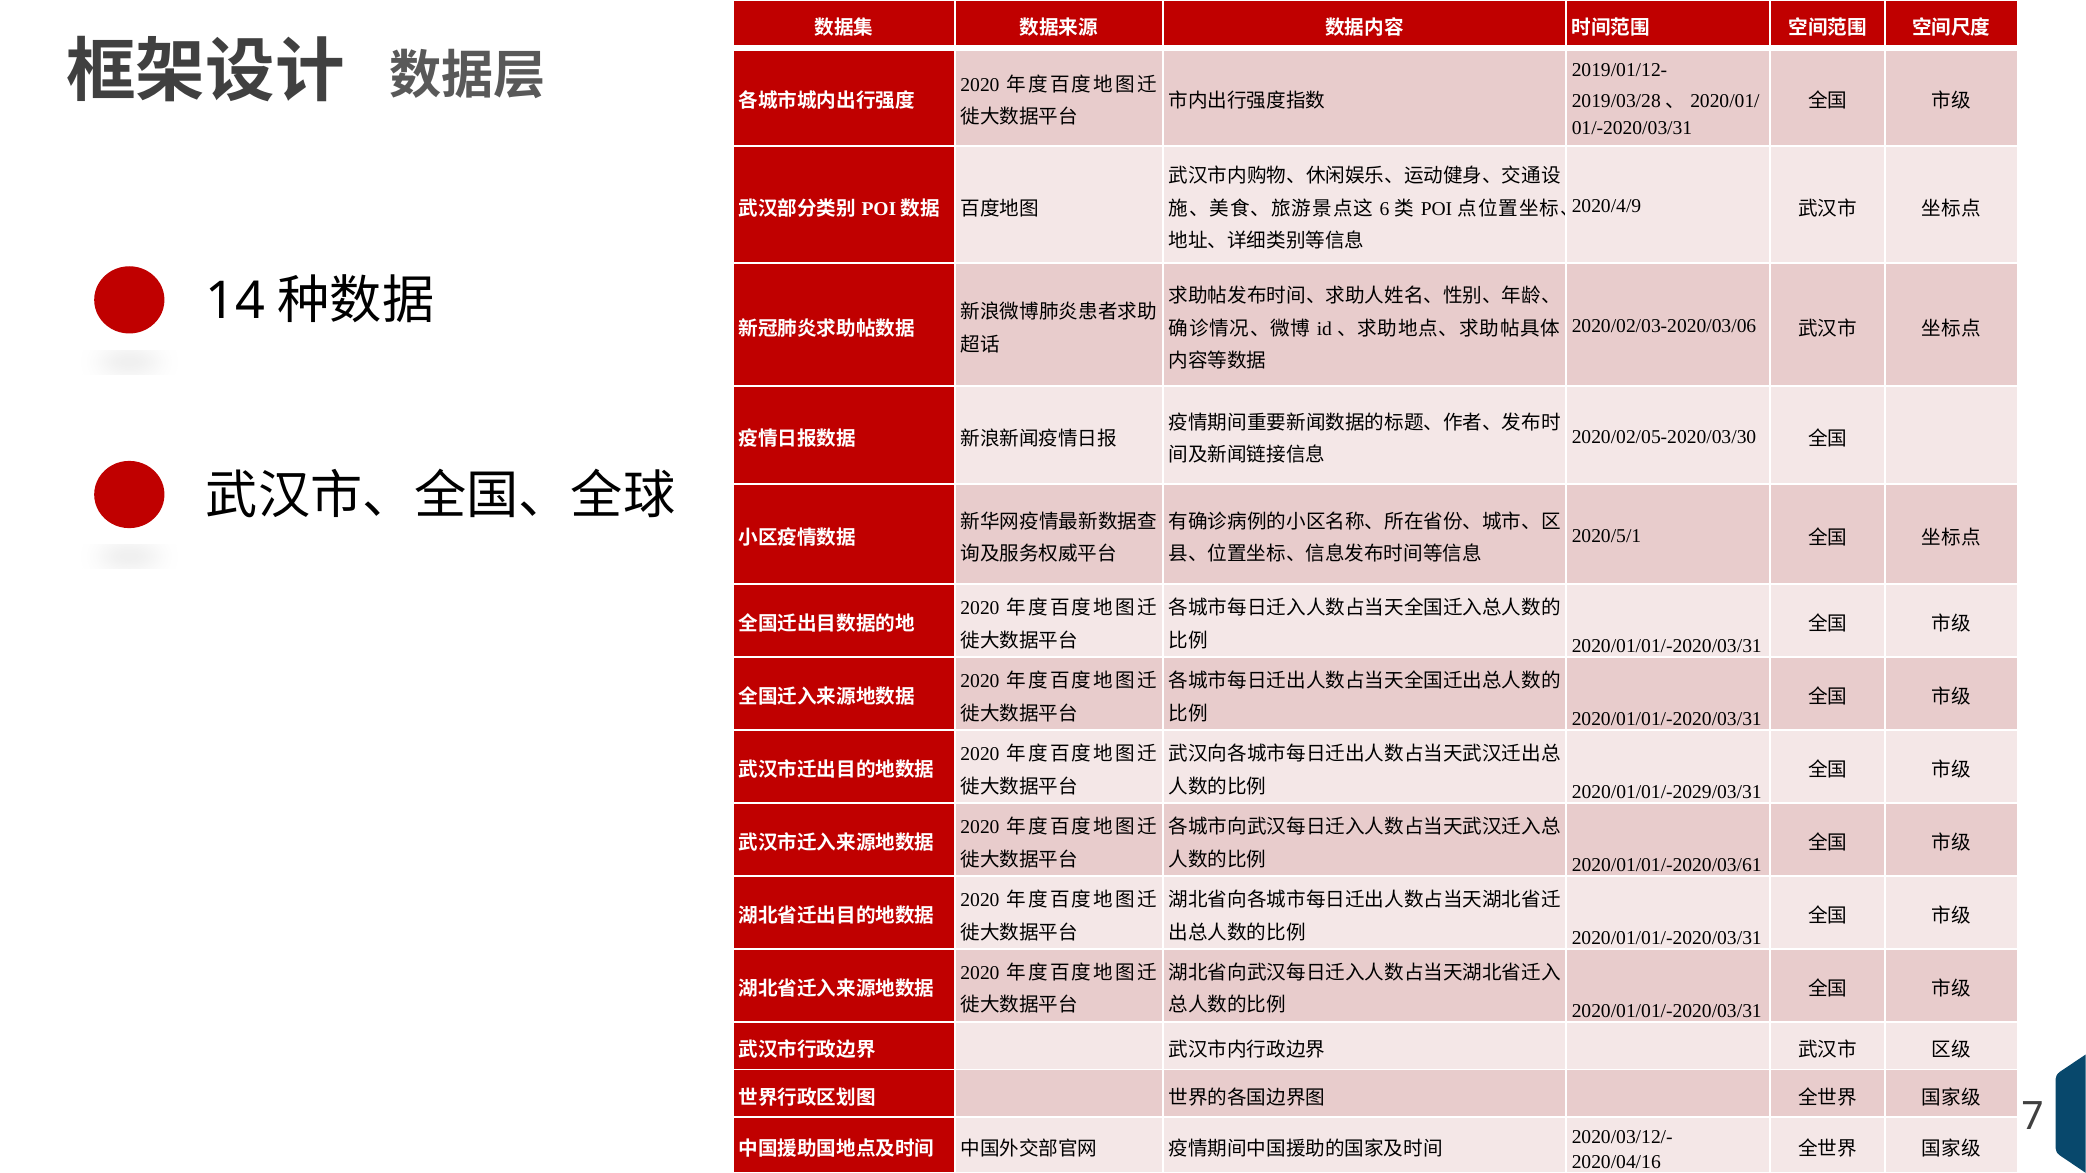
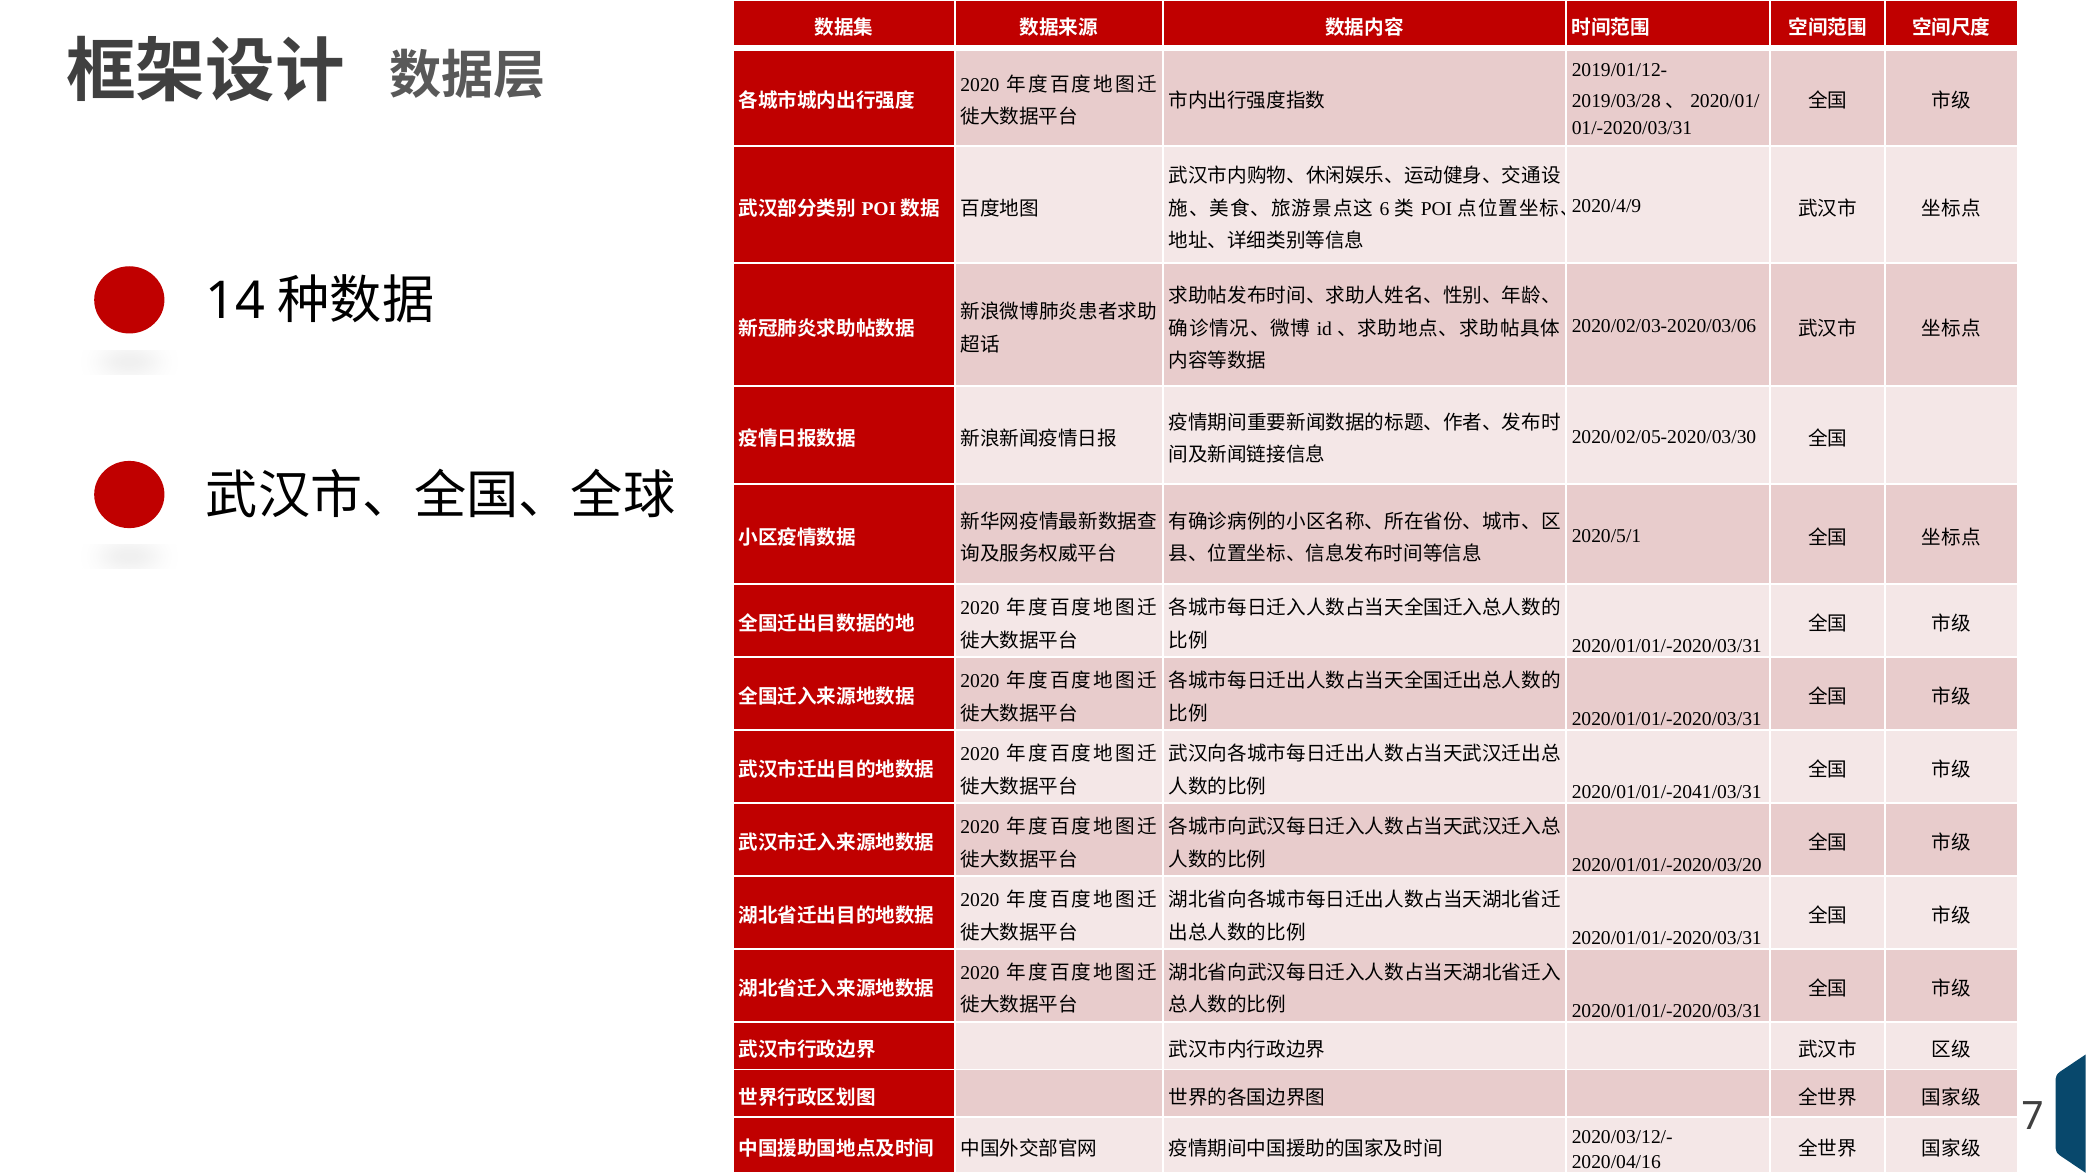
2020/01/01/-2029/03/31: 2020/01/01/-2029/03/31 -> 2020/01/01/-2041/03/31
2020/01/01/-2020/03/61: 2020/01/01/-2020/03/61 -> 2020/01/01/-2020/03/20
